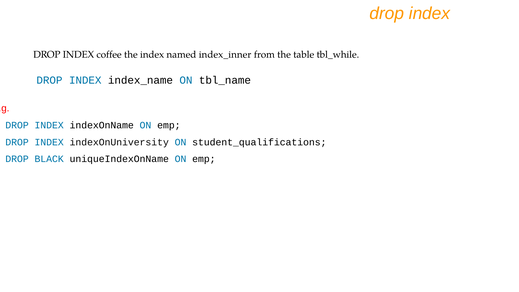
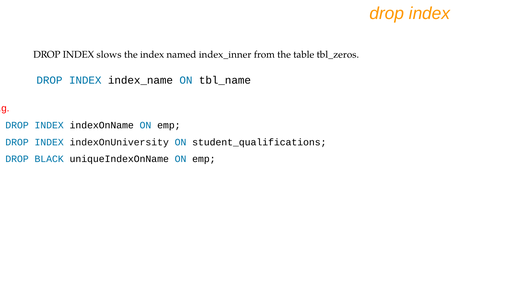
coffee: coffee -> slows
tbl_while: tbl_while -> tbl_zeros
